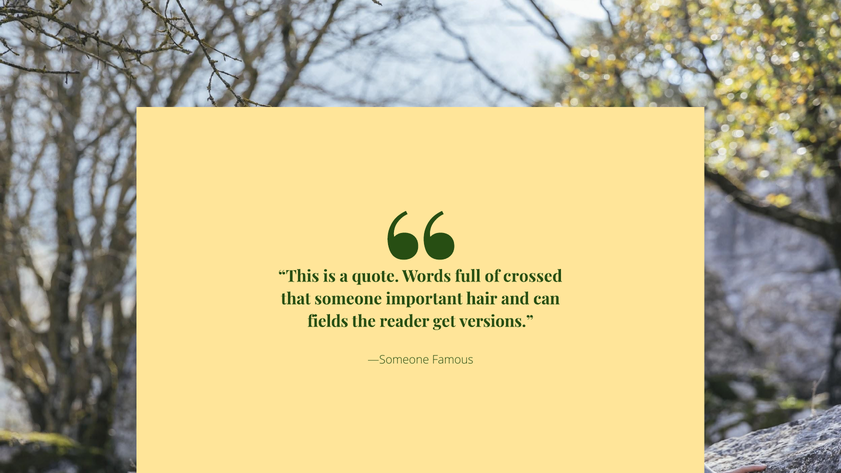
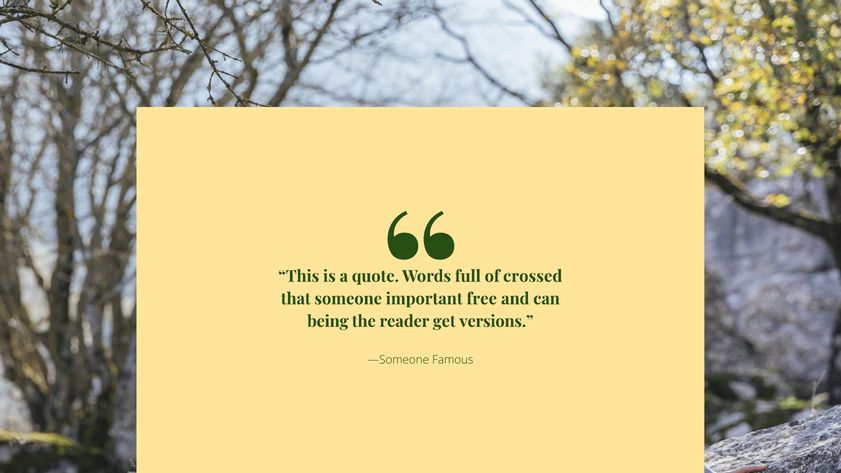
hair: hair -> free
fields: fields -> being
